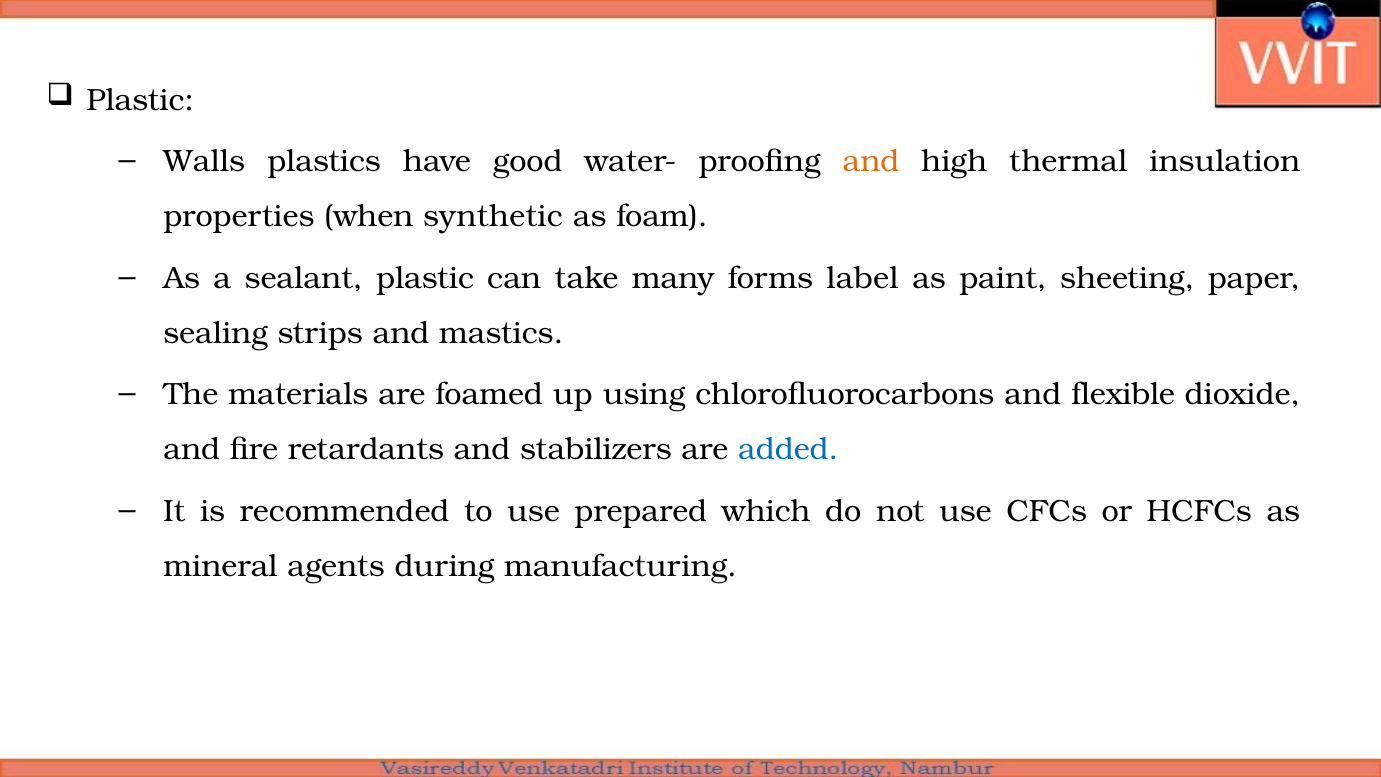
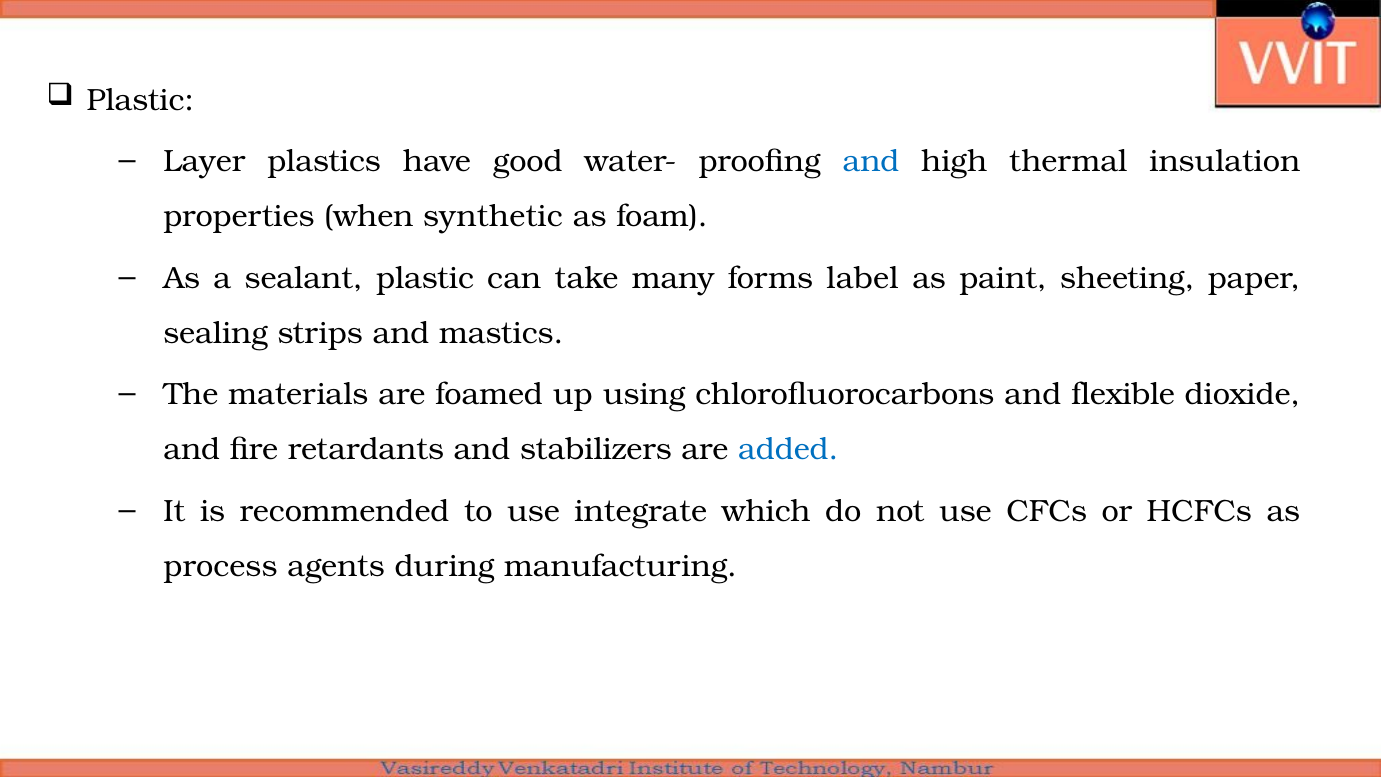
Walls: Walls -> Layer
and at (871, 161) colour: orange -> blue
prepared: prepared -> integrate
mineral: mineral -> process
